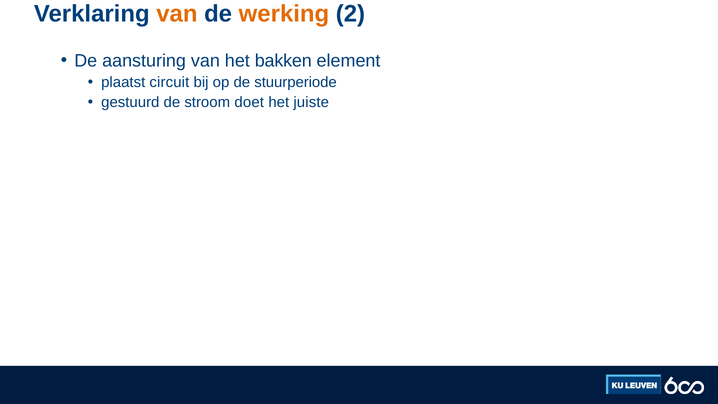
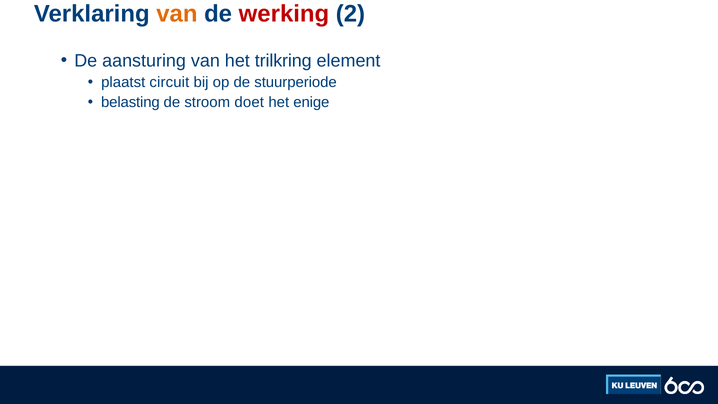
werking colour: orange -> red
bakken: bakken -> trilkring
gestuurd: gestuurd -> belasting
juiste: juiste -> enige
